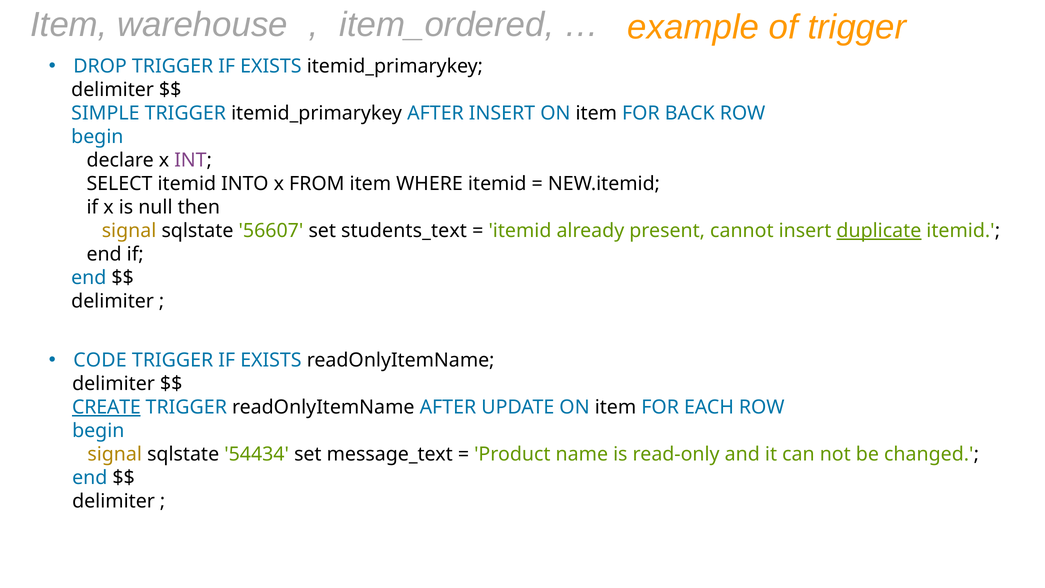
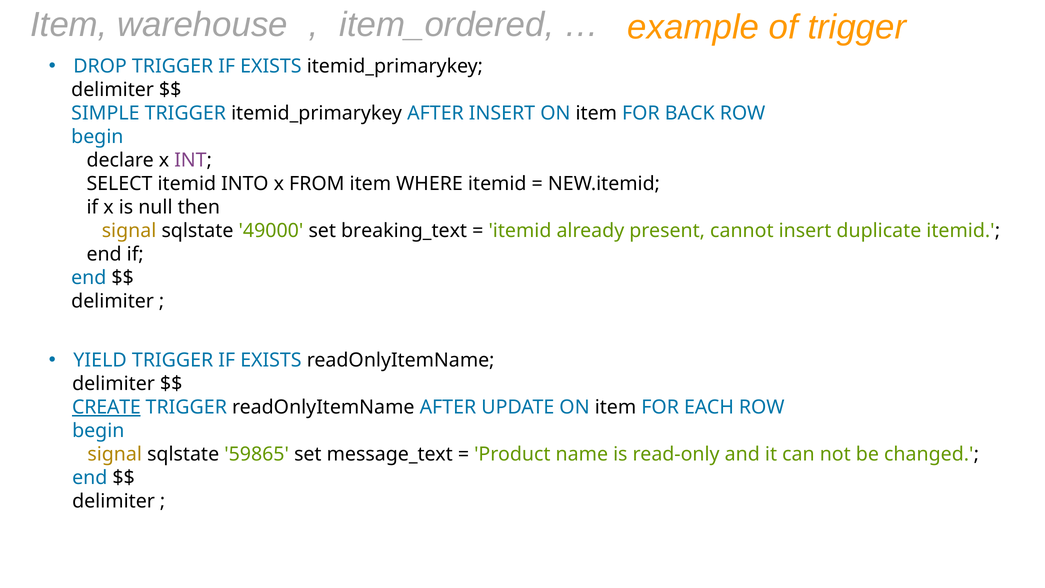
56607: 56607 -> 49000
students_text: students_text -> breaking_text
duplicate underline: present -> none
CODE: CODE -> YIELD
54434: 54434 -> 59865
